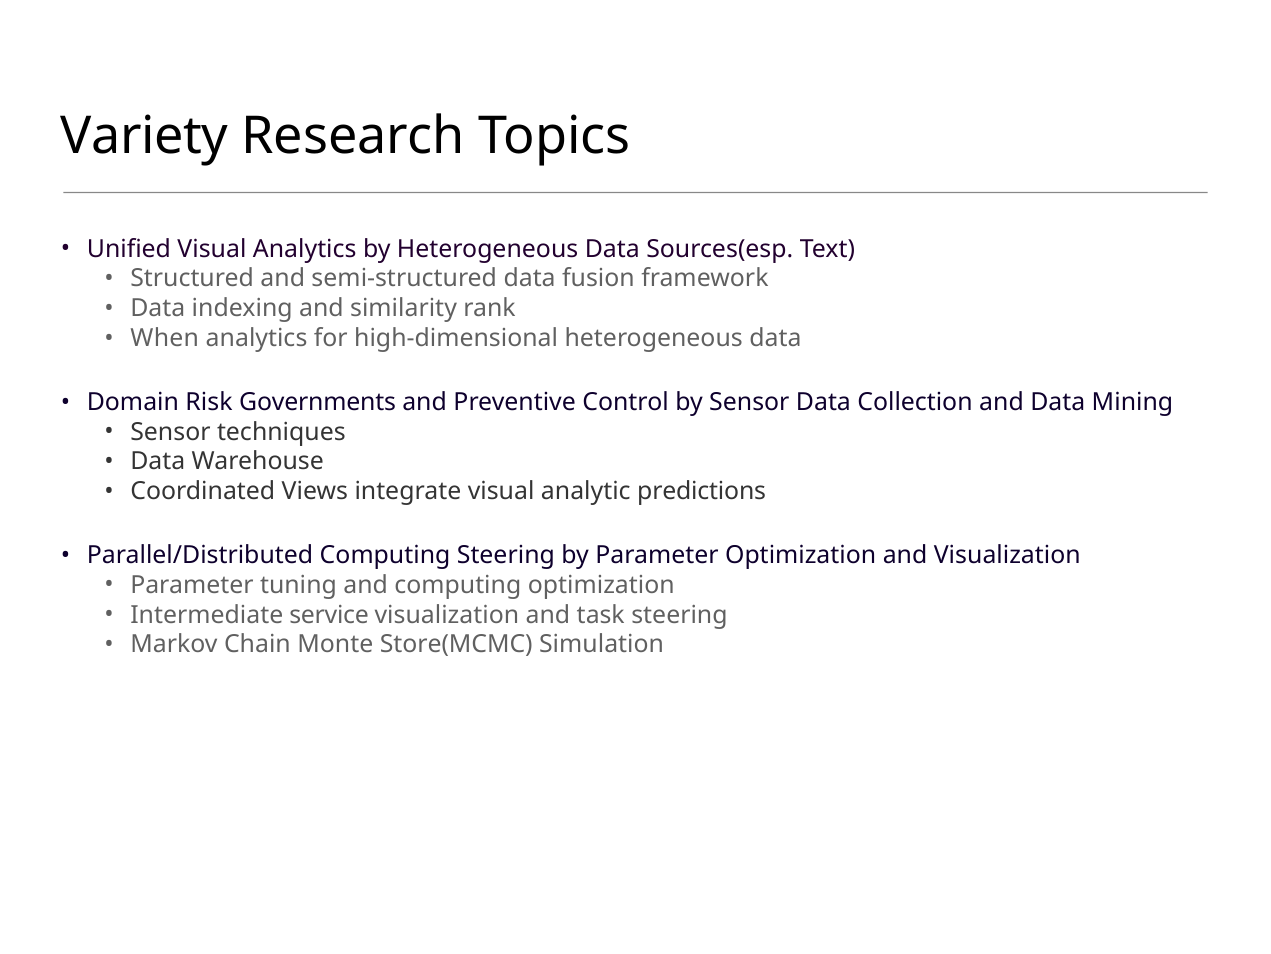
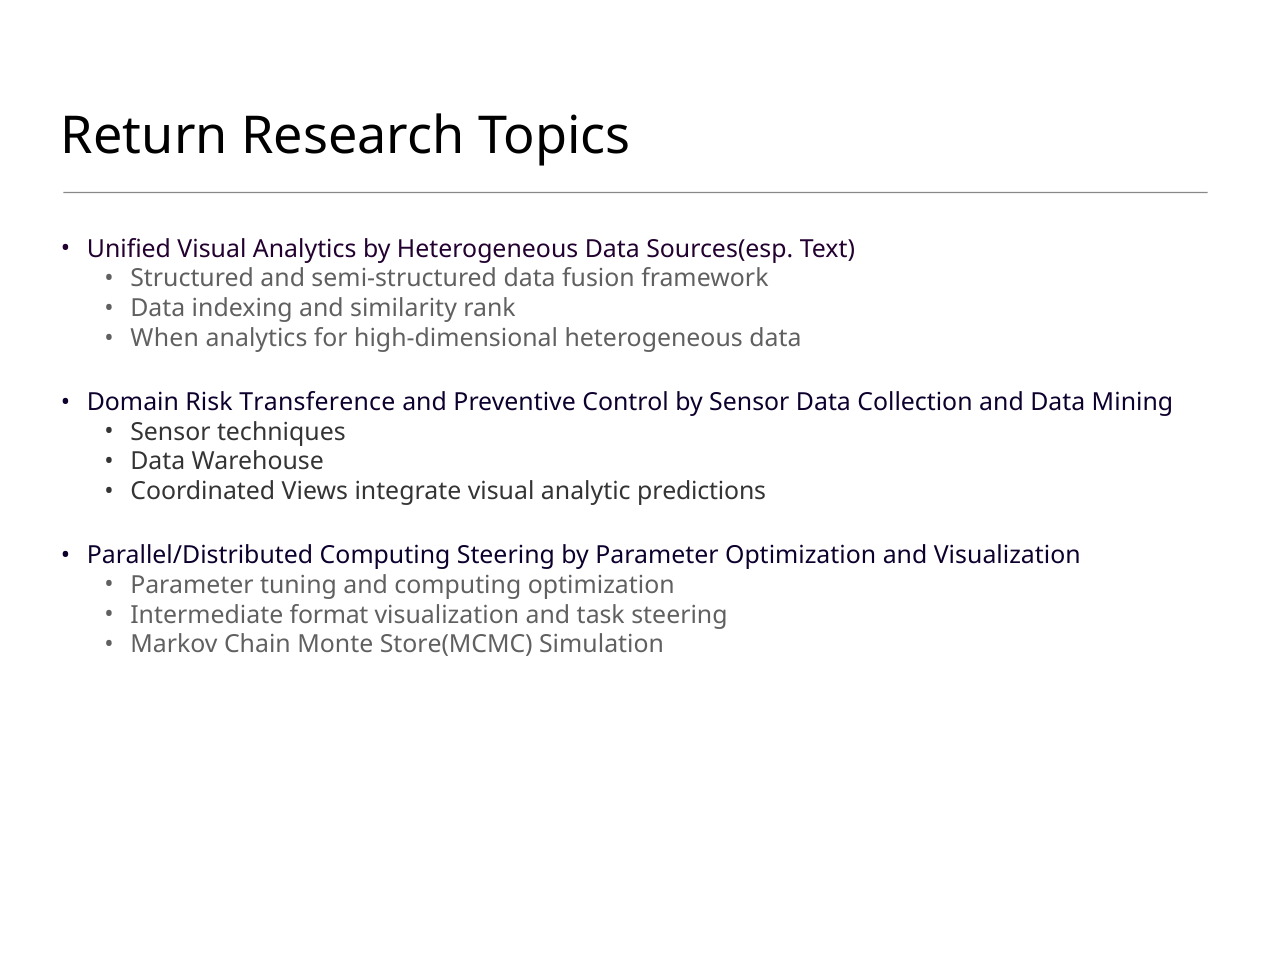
Variety: Variety -> Return
Governments: Governments -> Transference
service: service -> format
